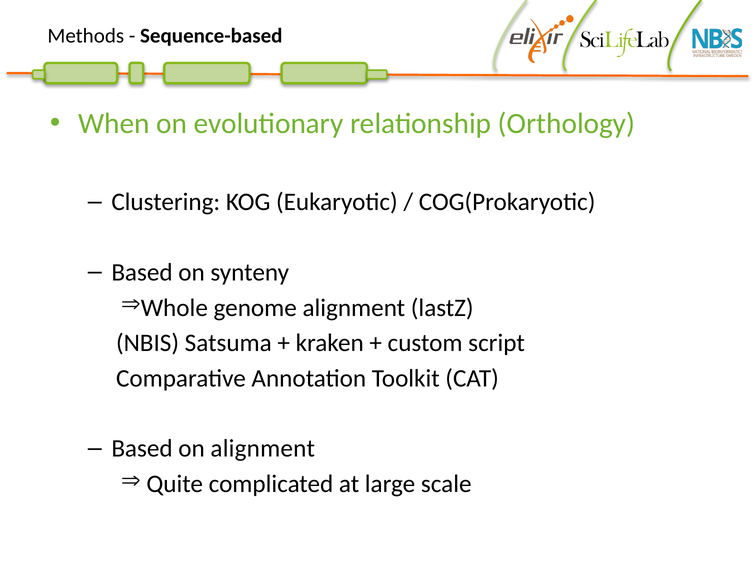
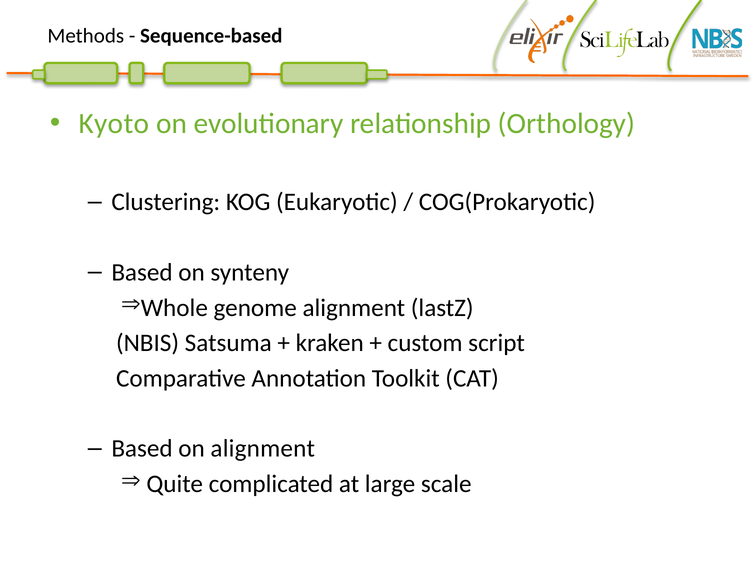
When: When -> Kyoto
